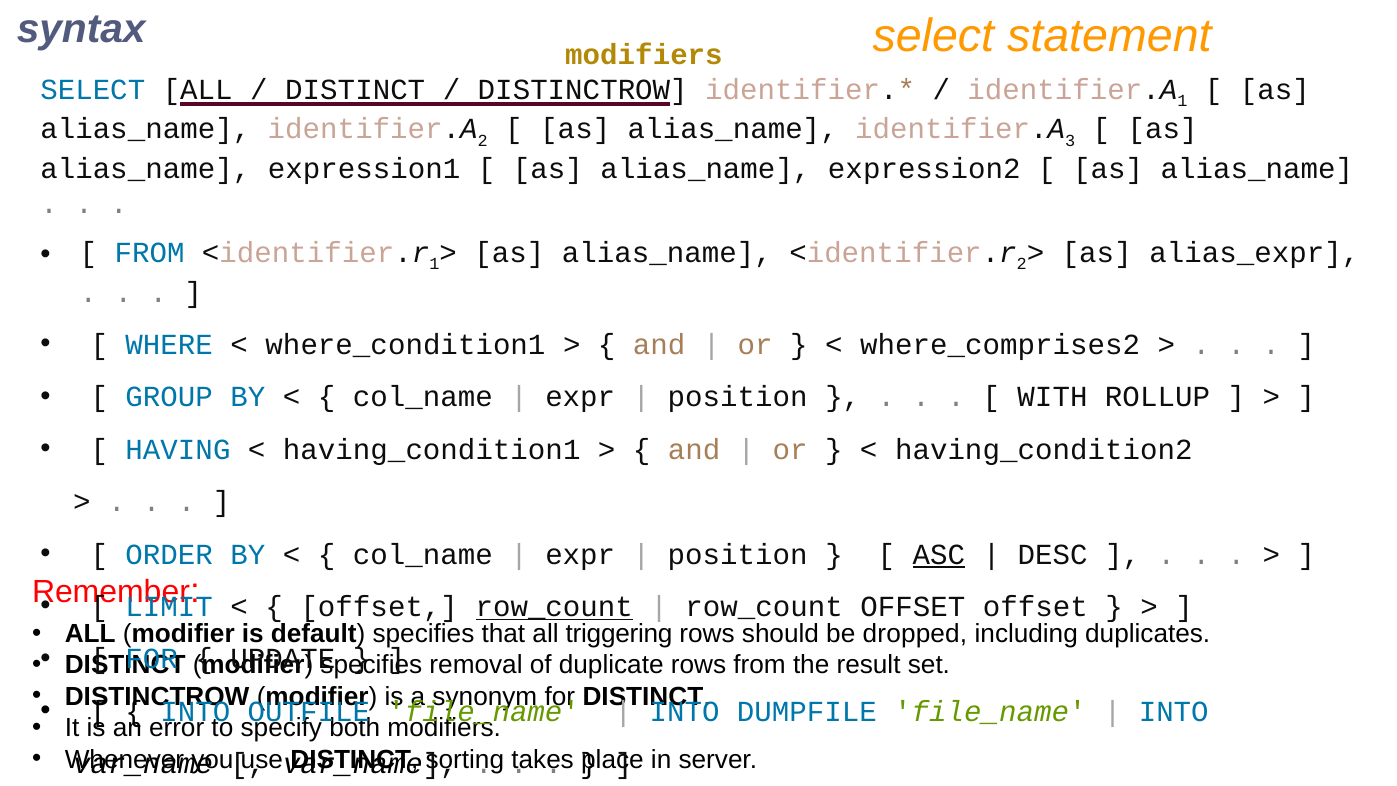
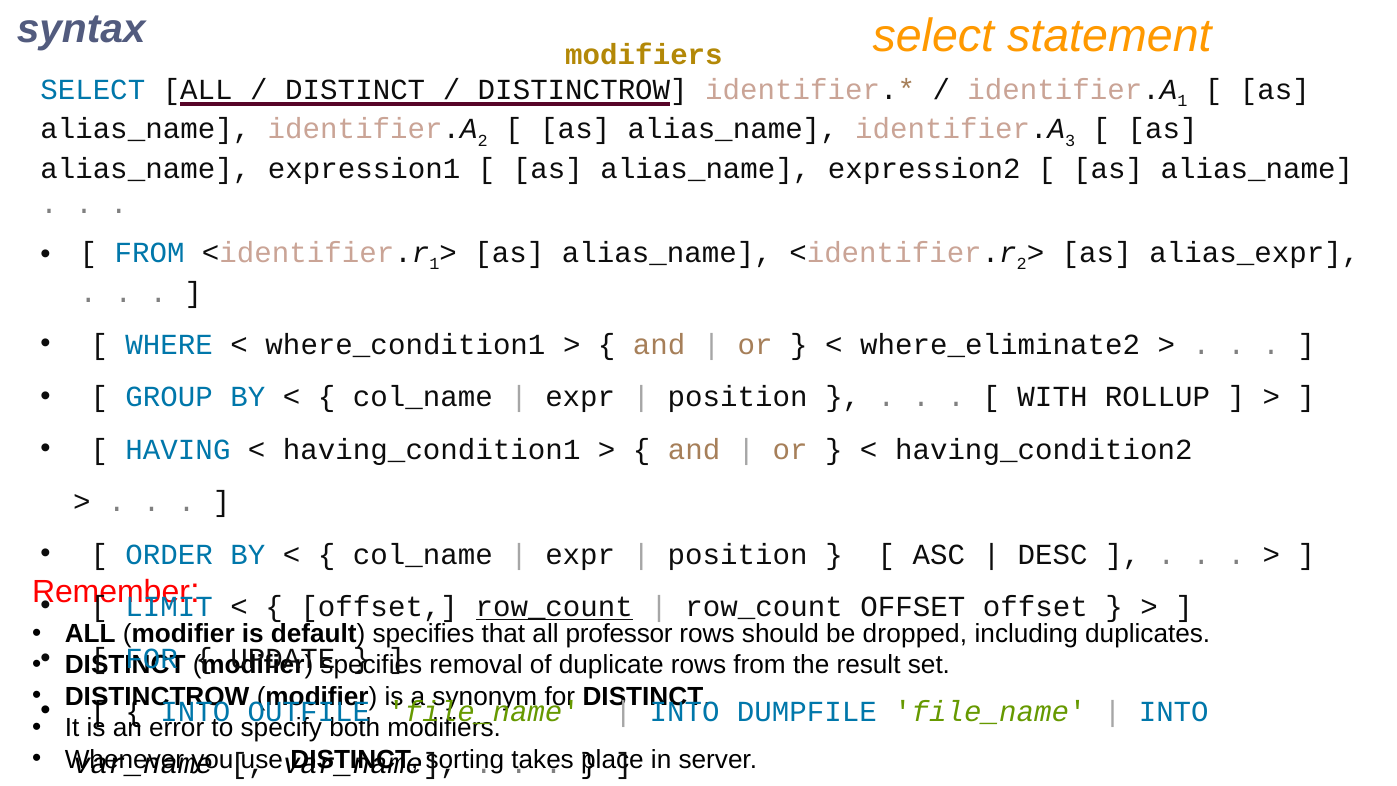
where_comprises2: where_comprises2 -> where_eliminate2
ASC underline: present -> none
triggering: triggering -> professor
